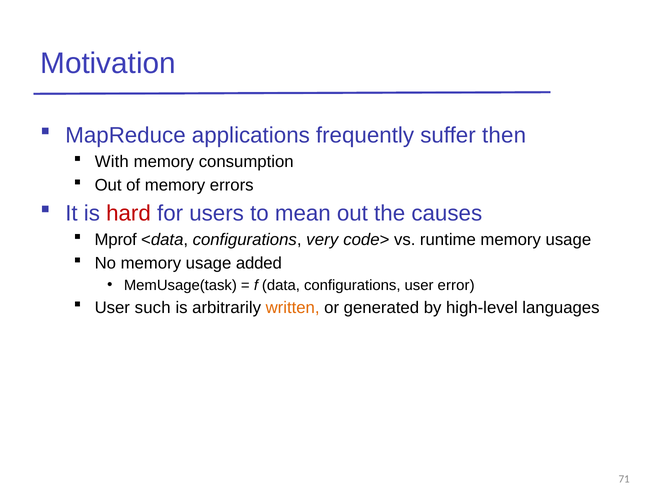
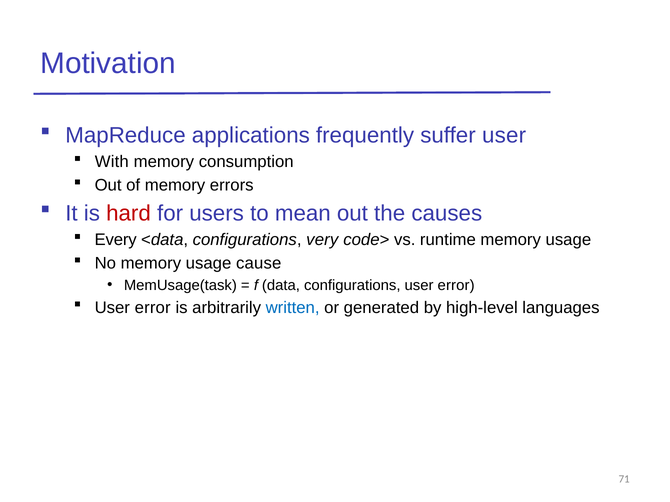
suffer then: then -> user
Mprof: Mprof -> Every
added: added -> cause
such at (153, 308): such -> error
written colour: orange -> blue
